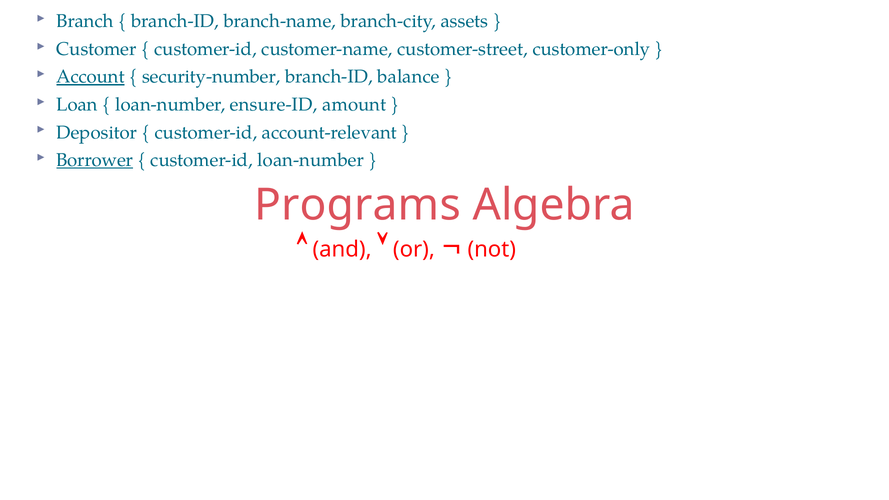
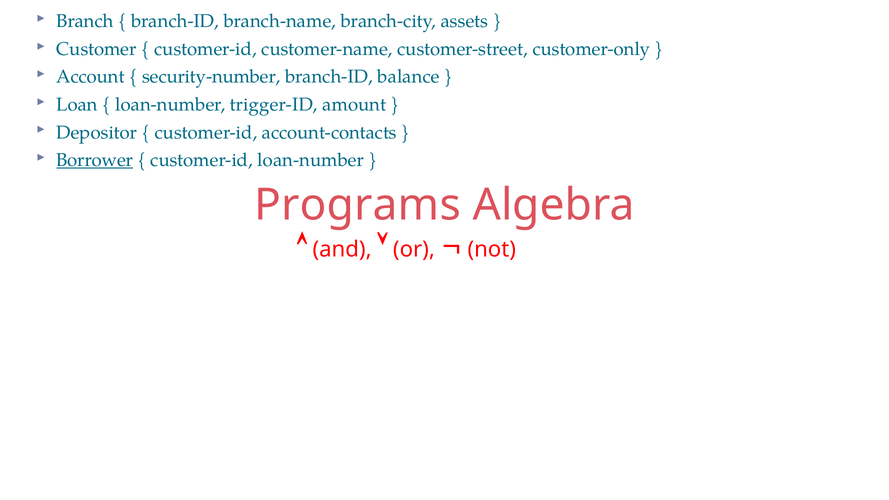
Account underline: present -> none
ensure-ID: ensure-ID -> trigger-ID
account-relevant: account-relevant -> account-contacts
